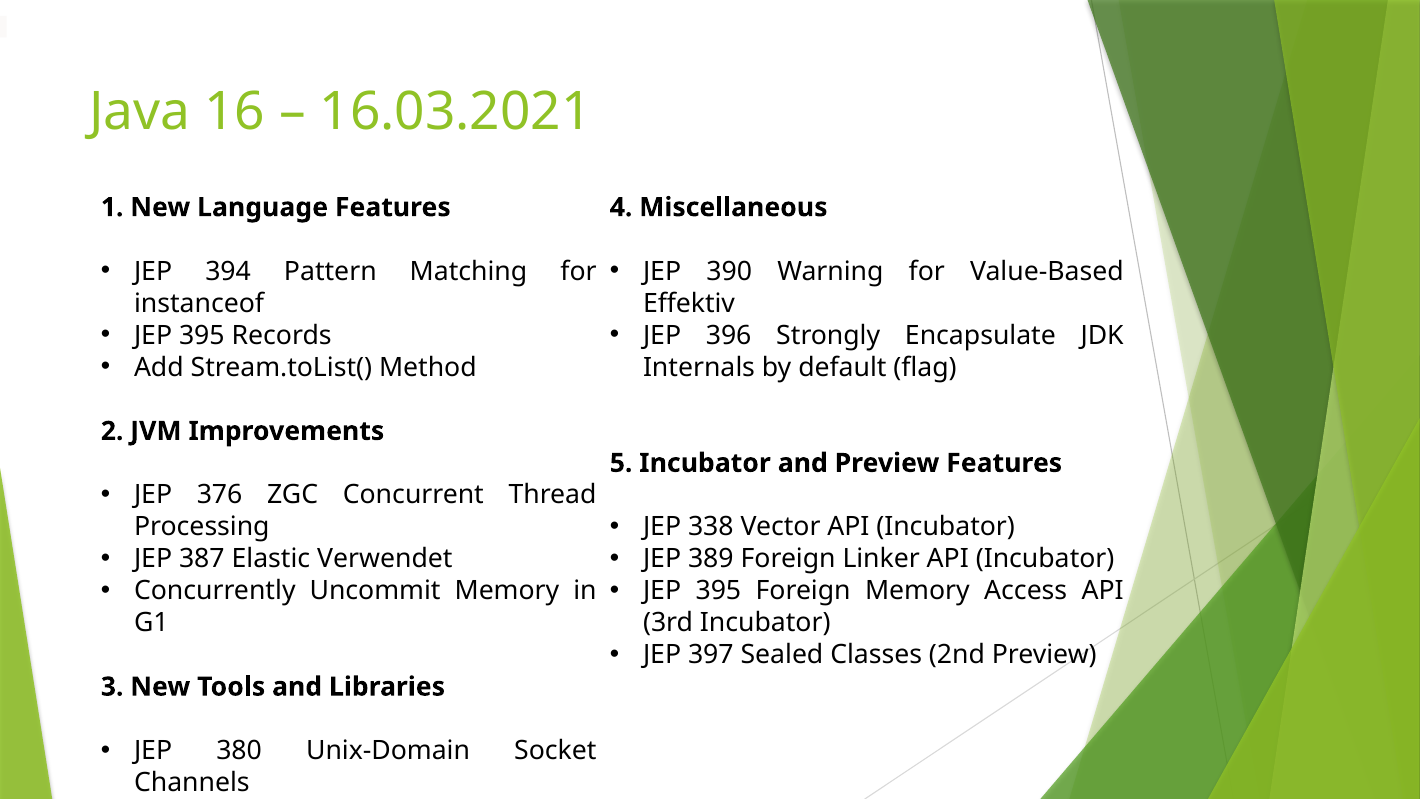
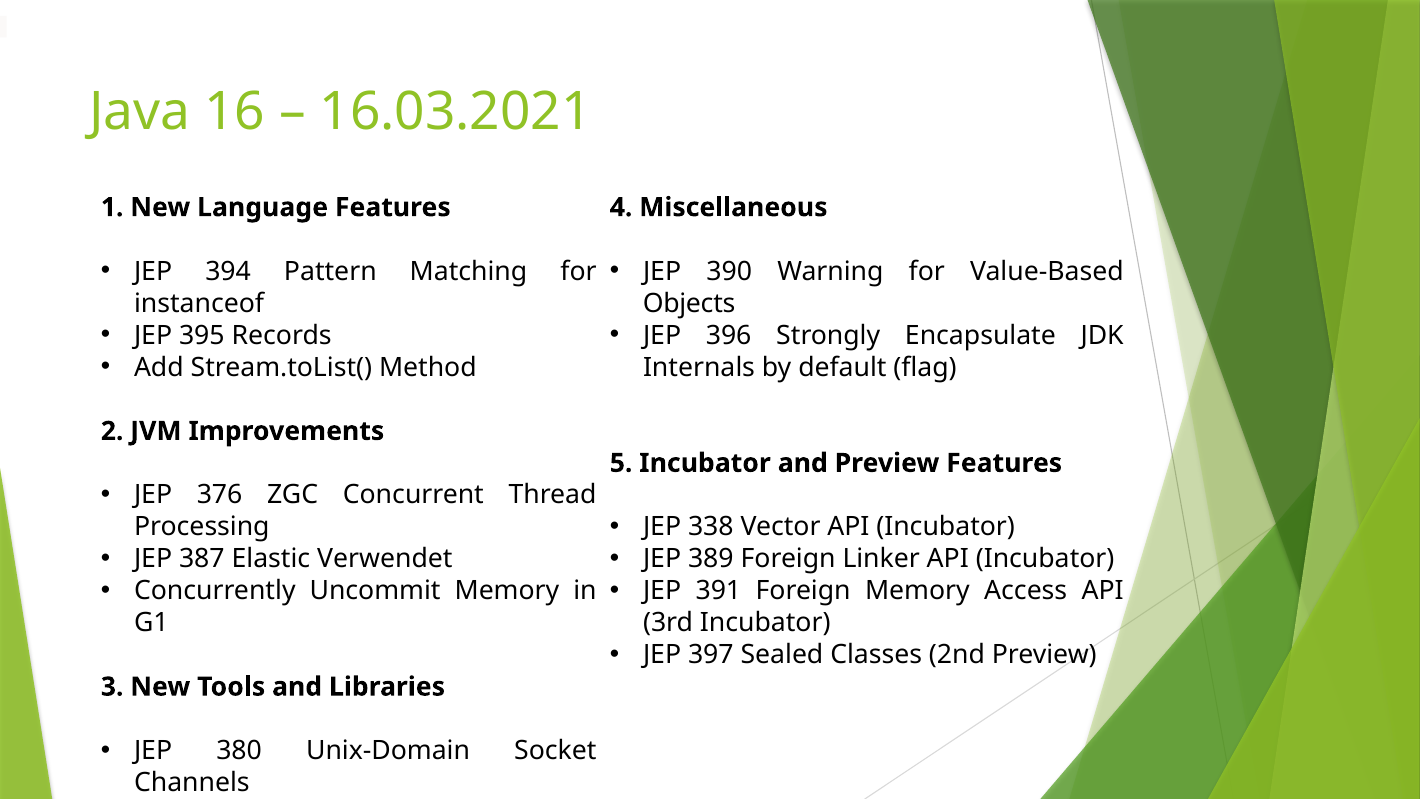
Effektiv: Effektiv -> Objects
395 at (718, 591): 395 -> 391
